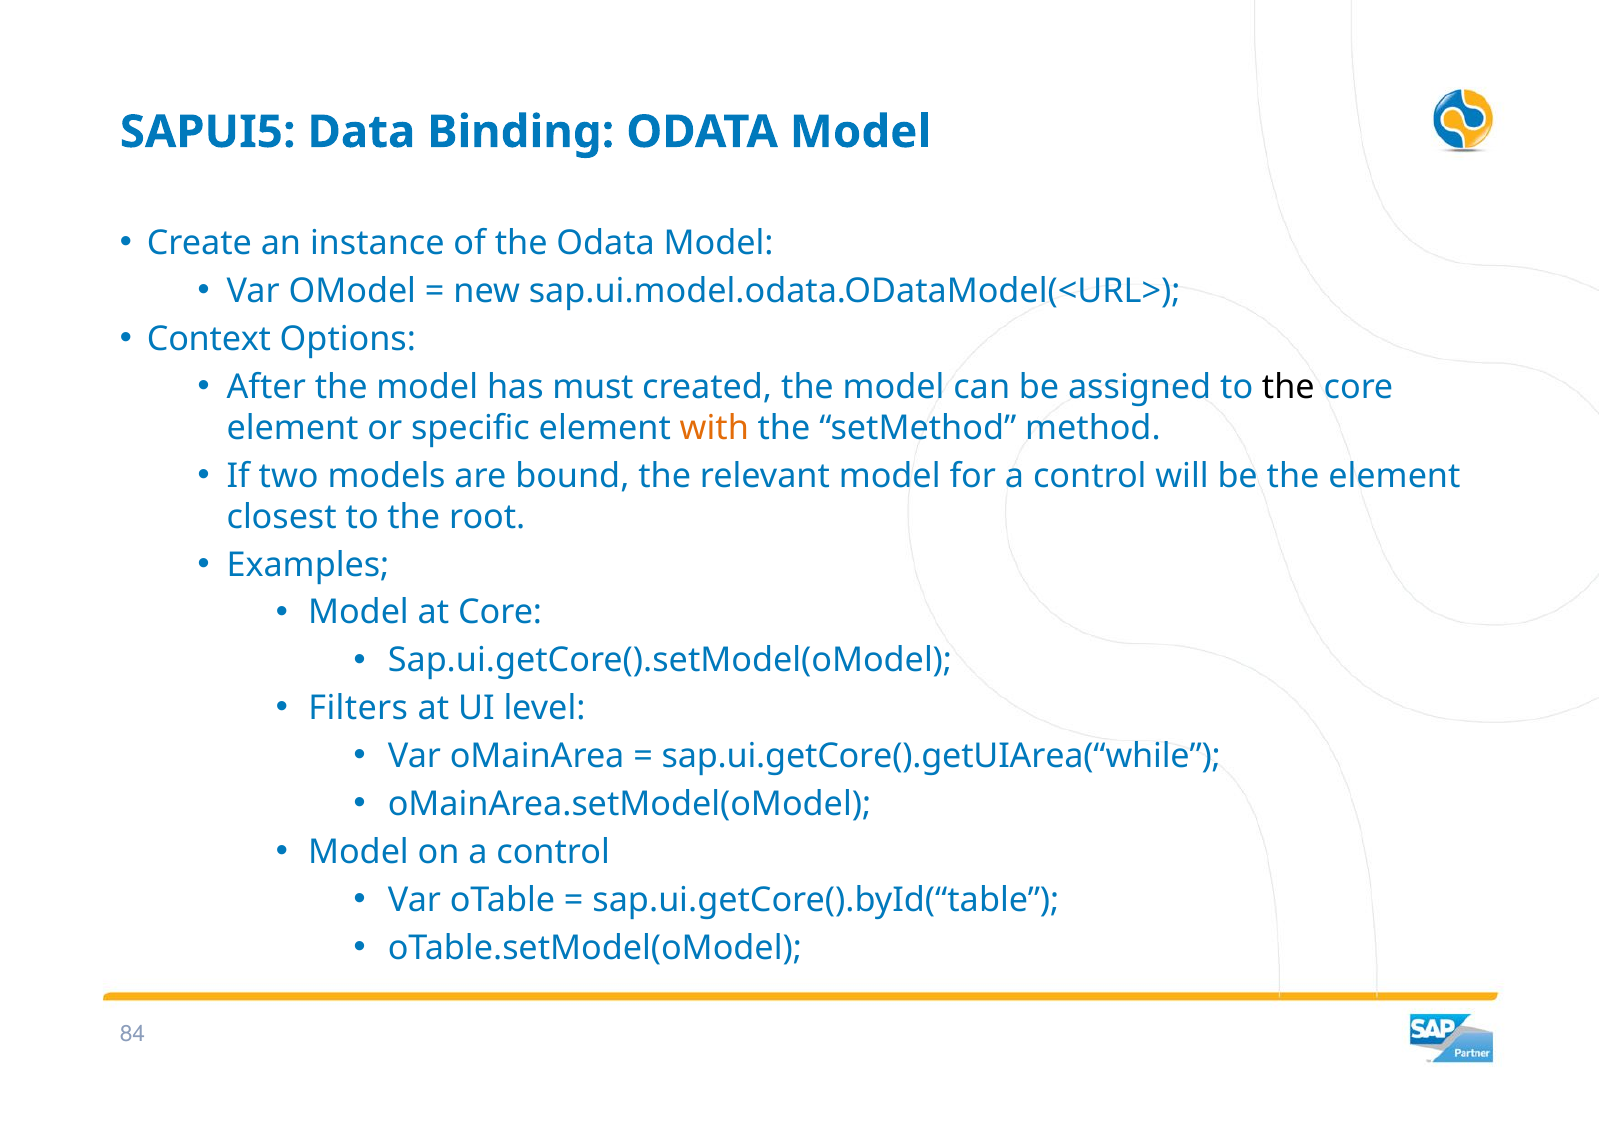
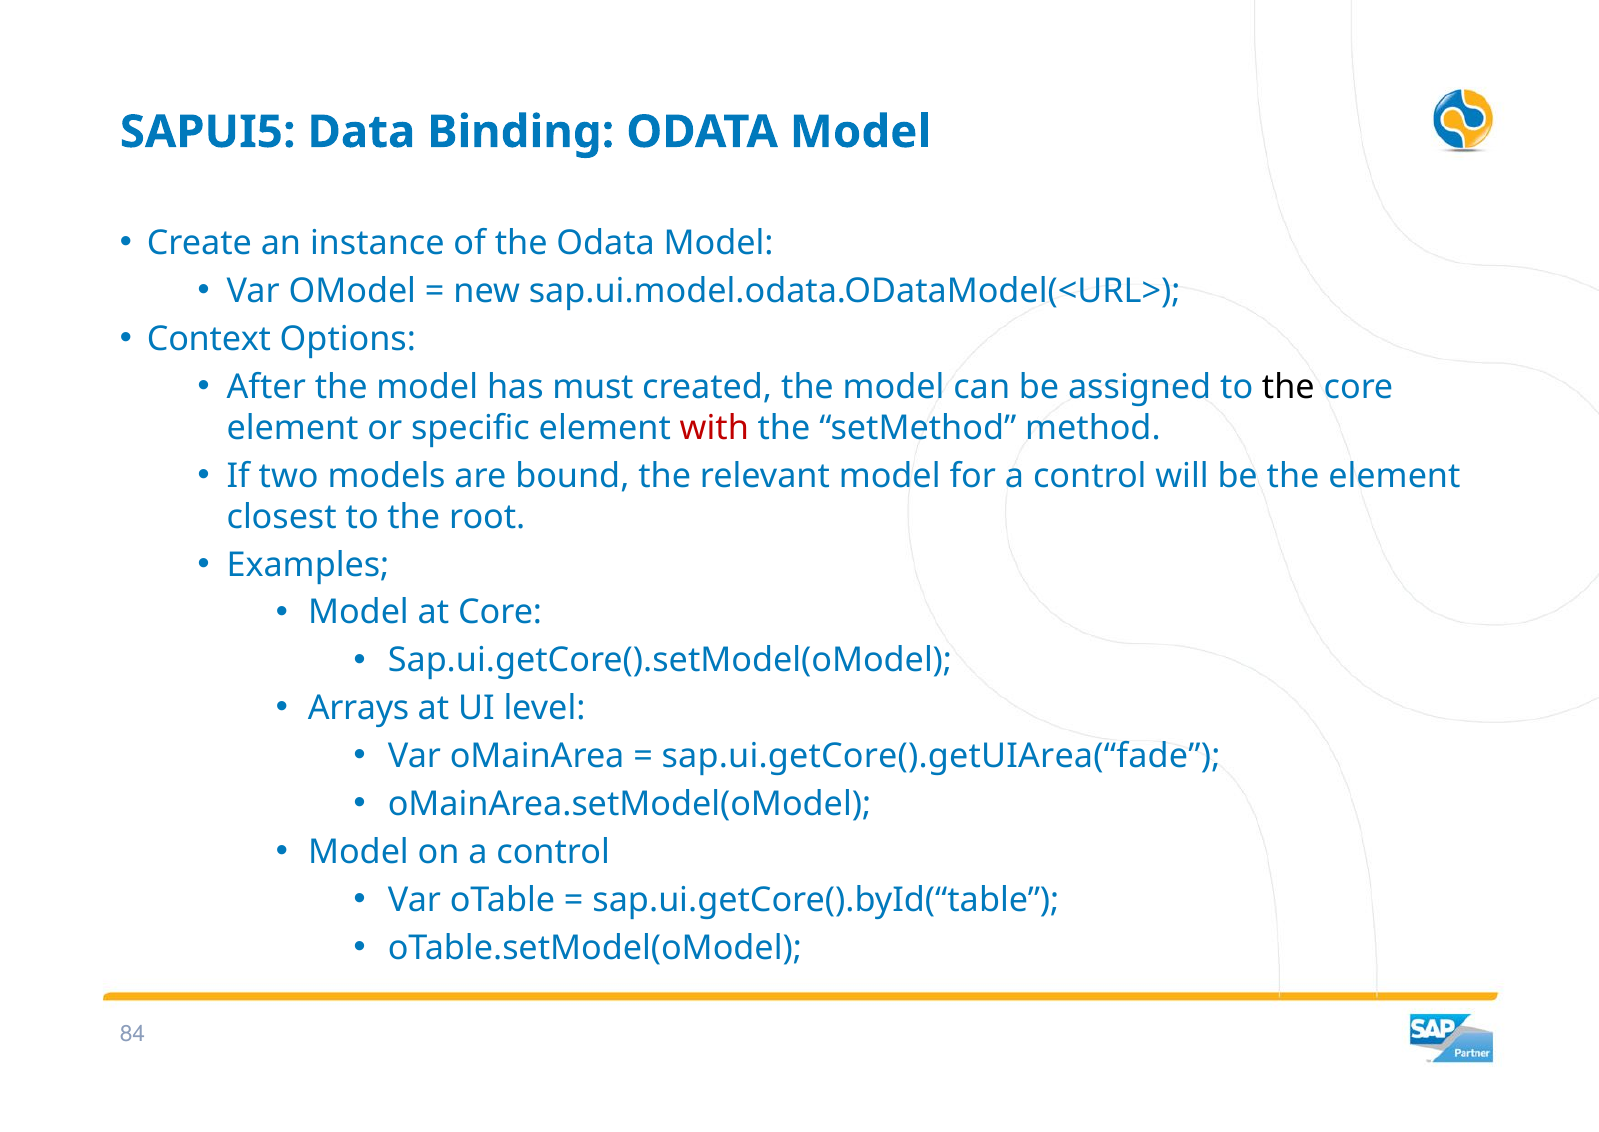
with colour: orange -> red
Filters: Filters -> Arrays
sap.ui.getCore().getUIArea(“while: sap.ui.getCore().getUIArea(“while -> sap.ui.getCore().getUIArea(“fade
